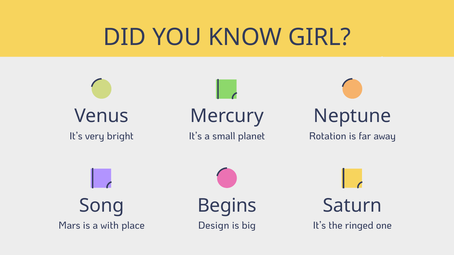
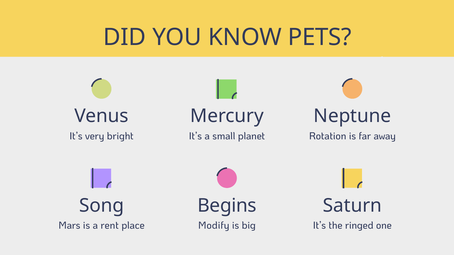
GIRL: GIRL -> PETS
with: with -> rent
Design: Design -> Modify
